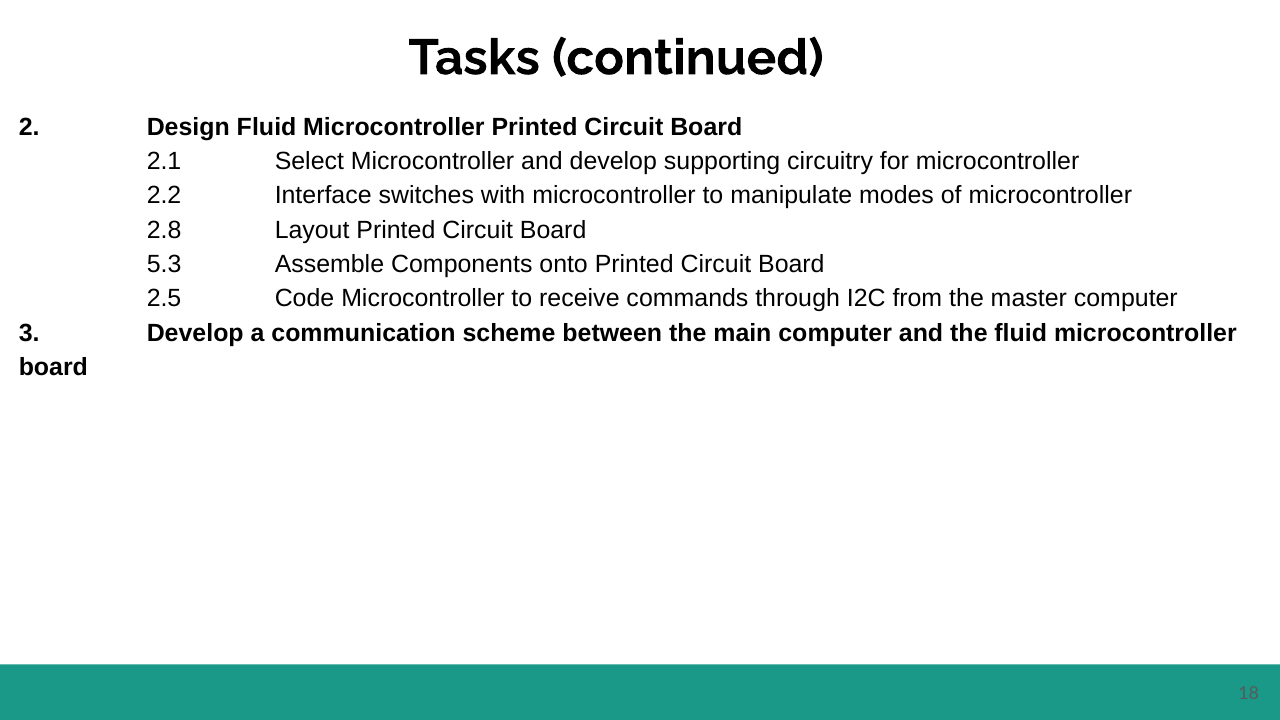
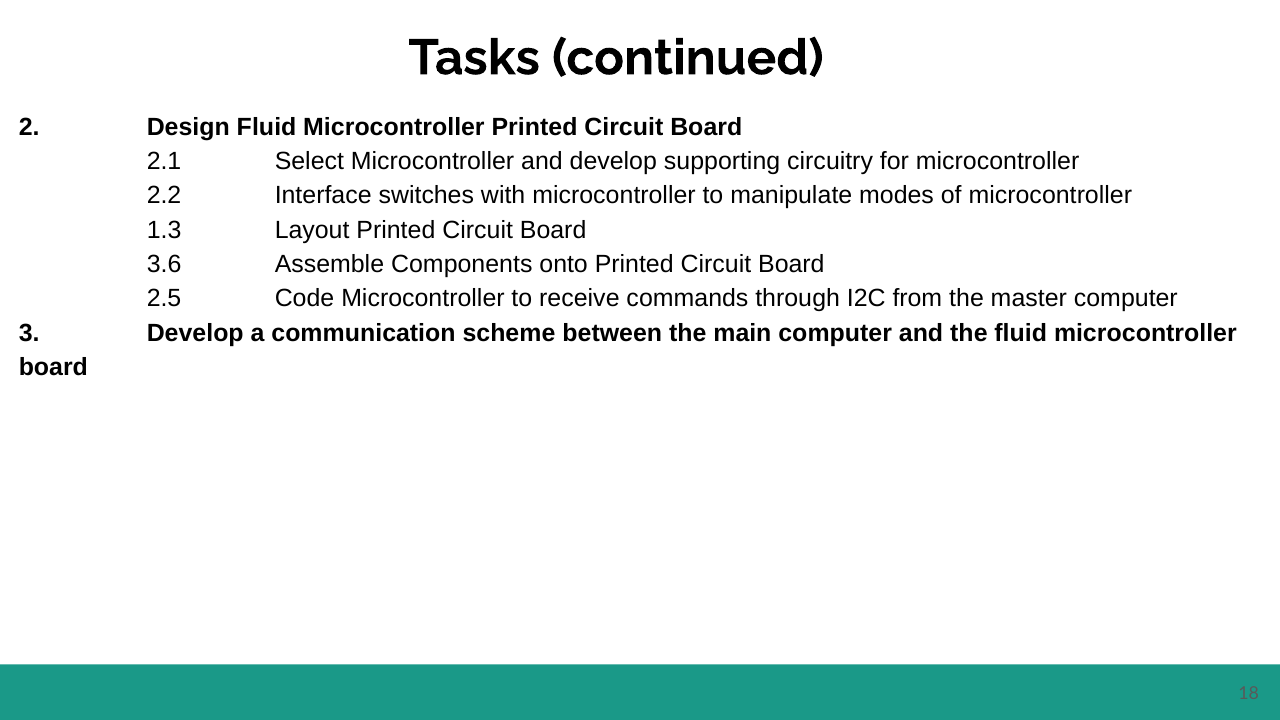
2.8: 2.8 -> 1.3
5.3: 5.3 -> 3.6
